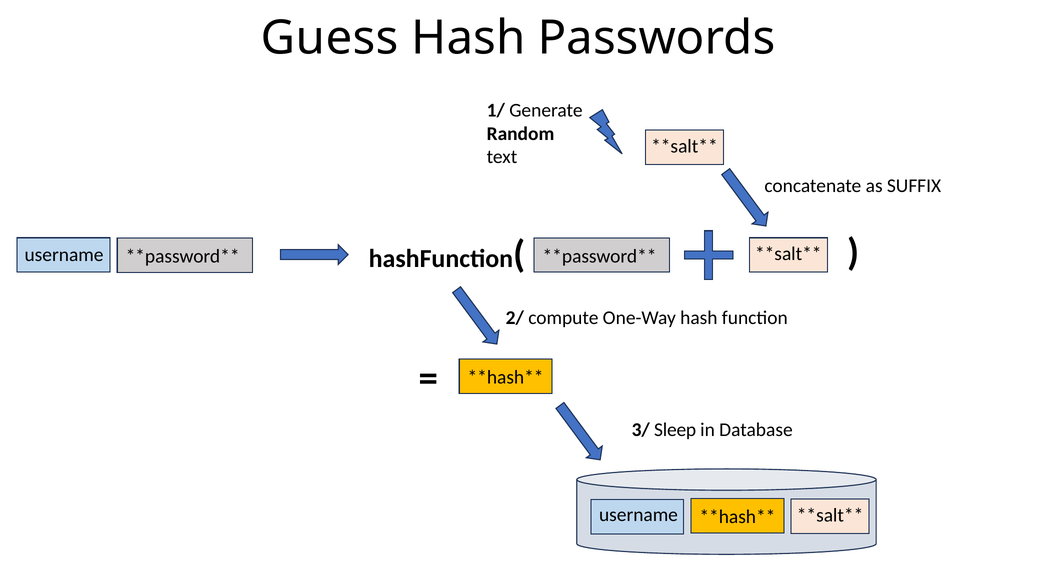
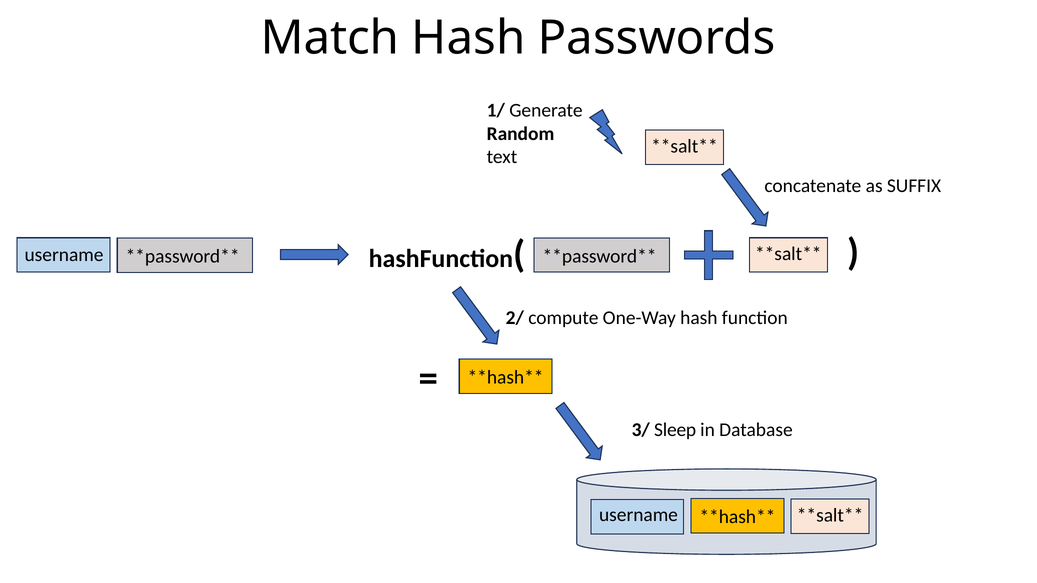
Guess: Guess -> Match
